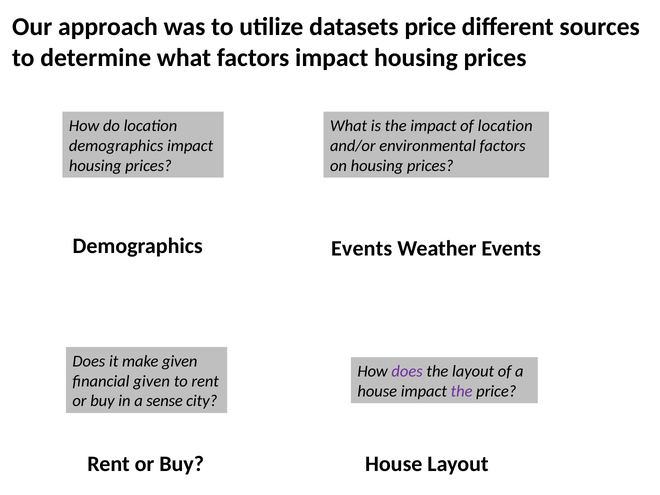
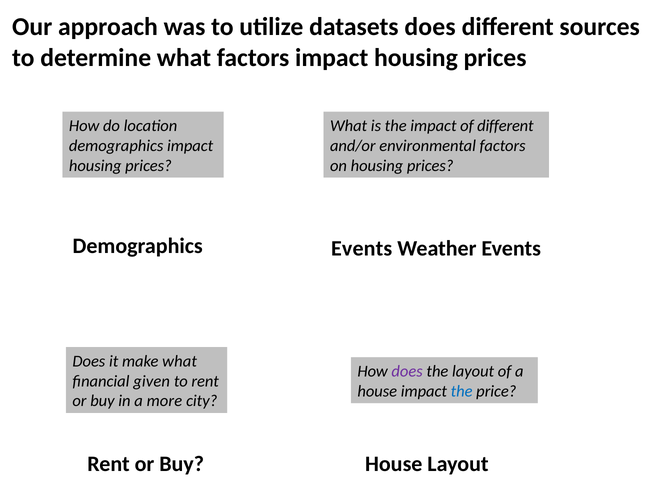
datasets price: price -> does
of location: location -> different
make given: given -> what
the at (462, 391) colour: purple -> blue
sense: sense -> more
